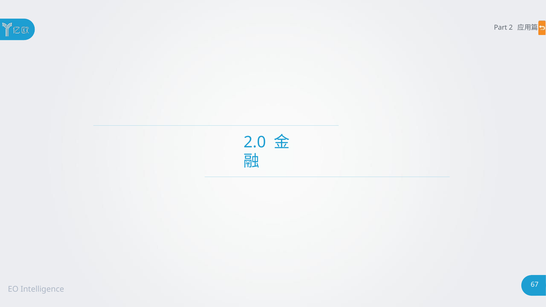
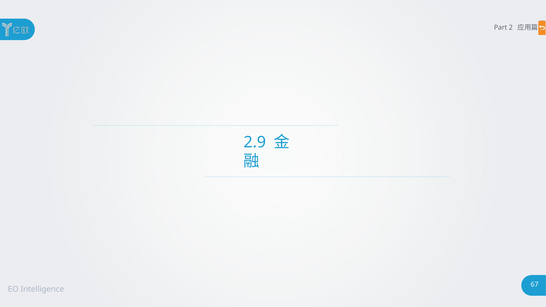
2.0: 2.0 -> 2.9
